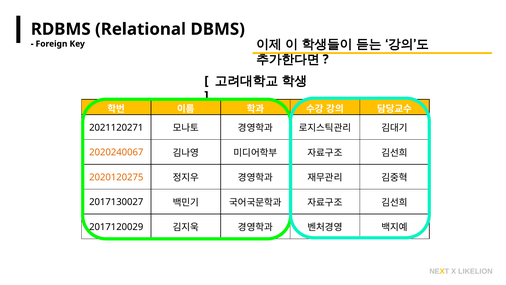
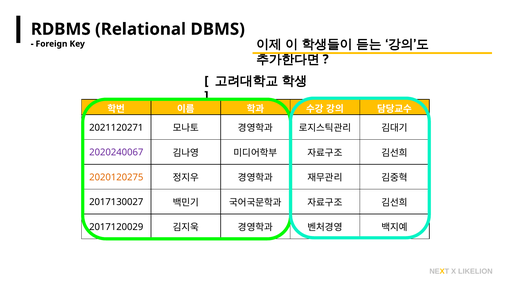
2020240067 colour: orange -> purple
